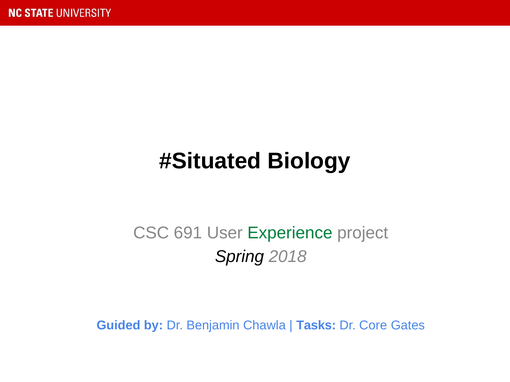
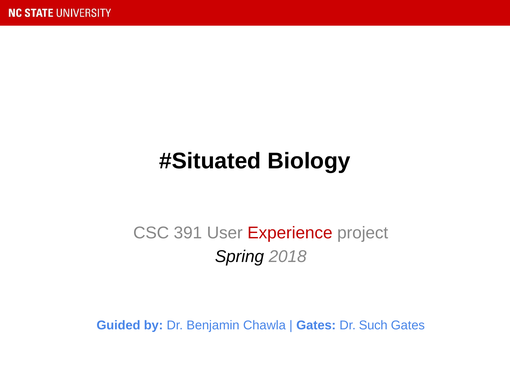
691: 691 -> 391
Experience colour: green -> red
Tasks at (316, 326): Tasks -> Gates
Core: Core -> Such
